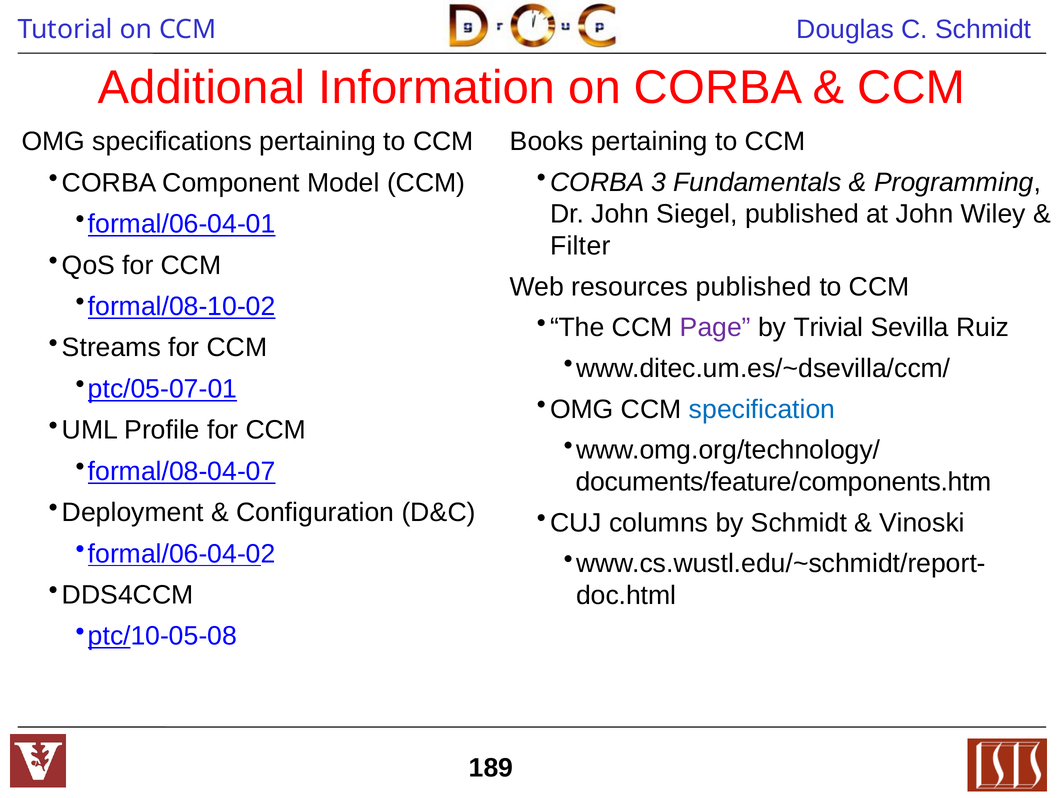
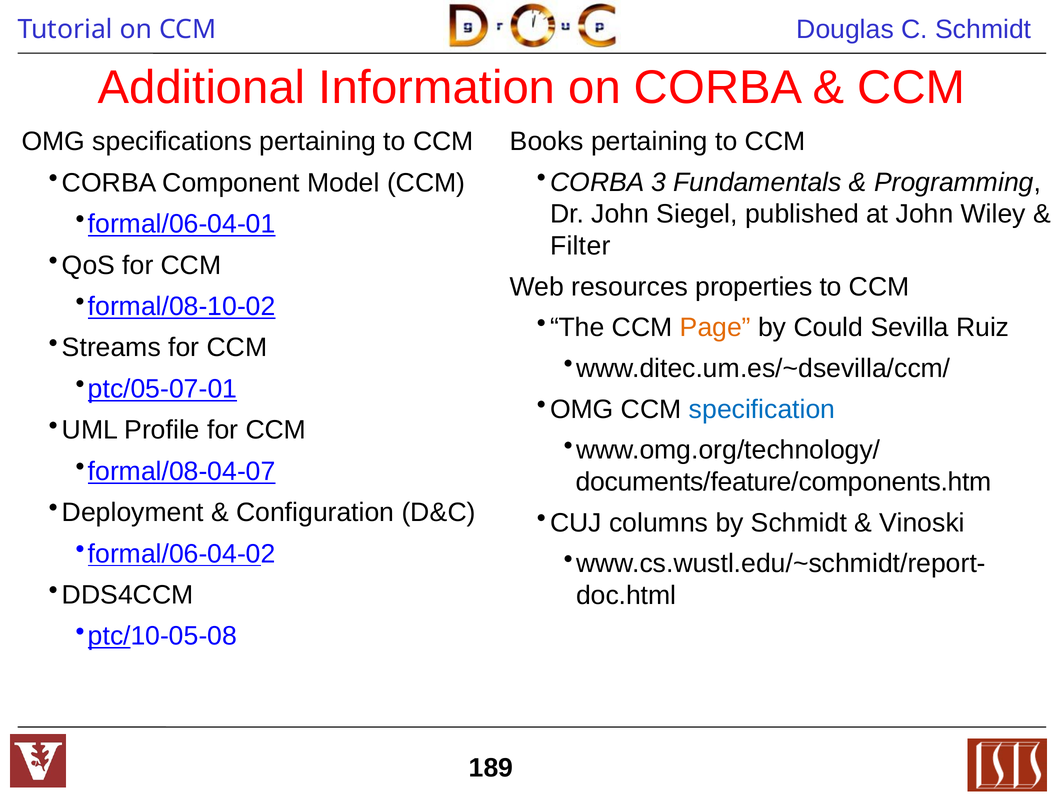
resources published: published -> properties
Page colour: purple -> orange
Trivial: Trivial -> Could
